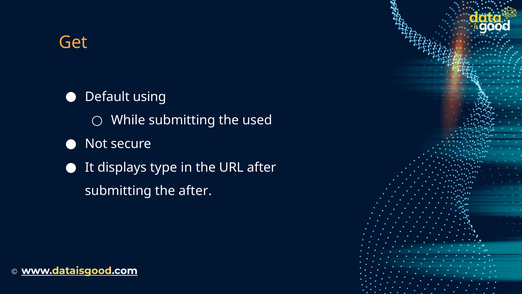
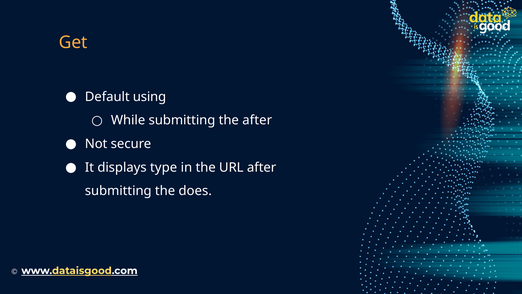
the used: used -> after
the after: after -> does
